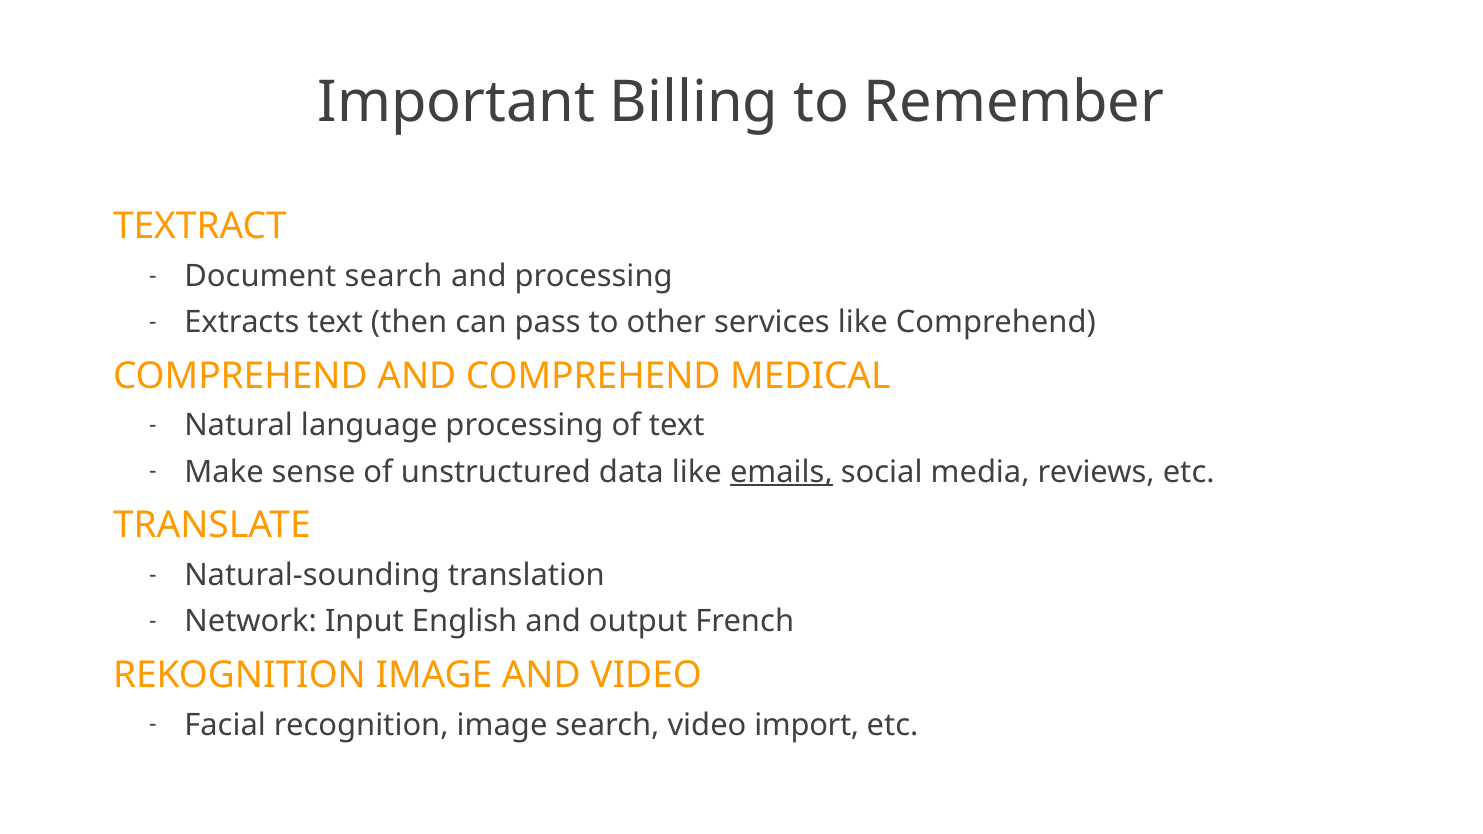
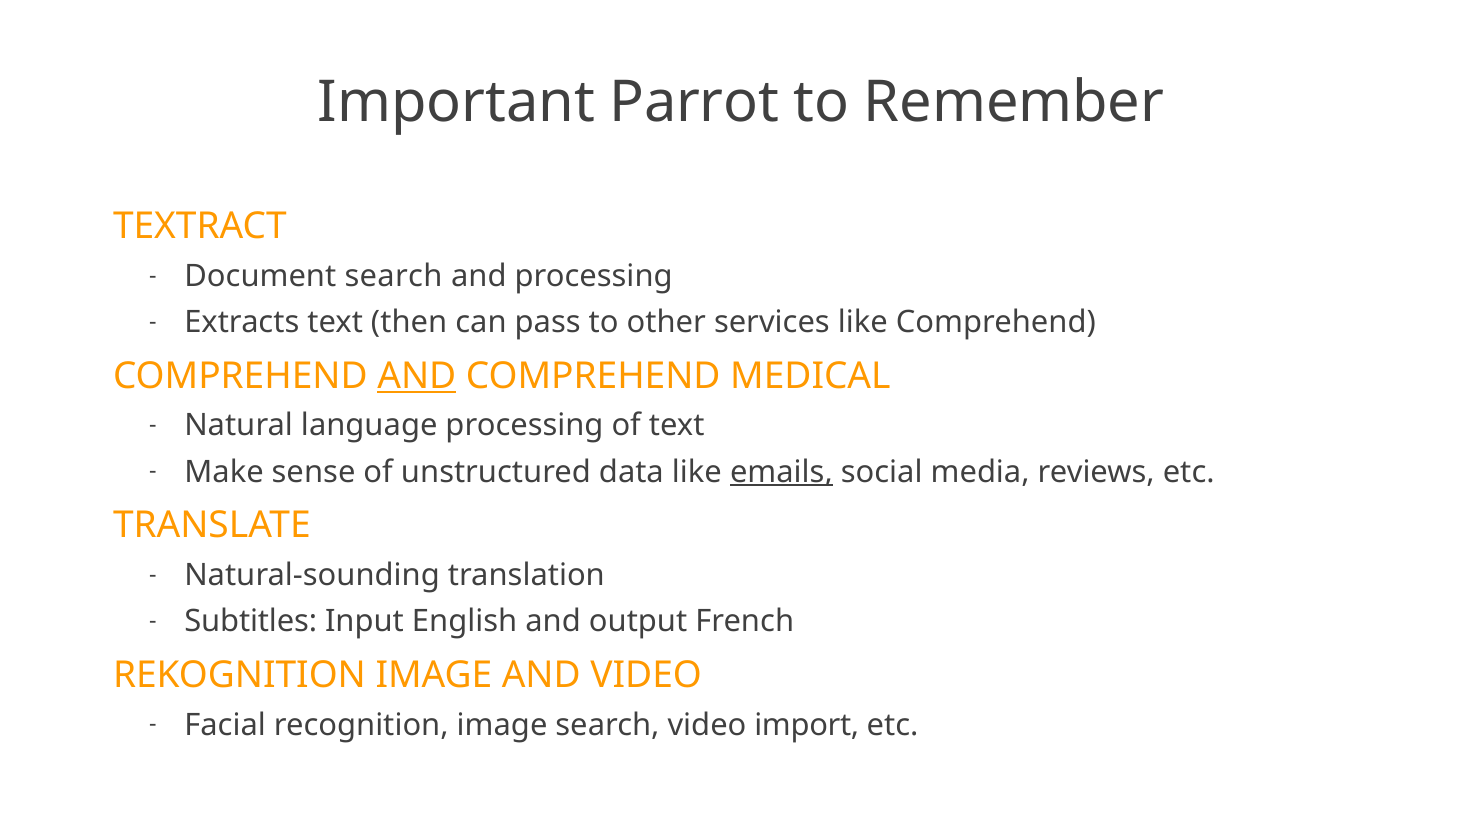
Billing: Billing -> Parrot
AND at (417, 376) underline: none -> present
Network: Network -> Subtitles
